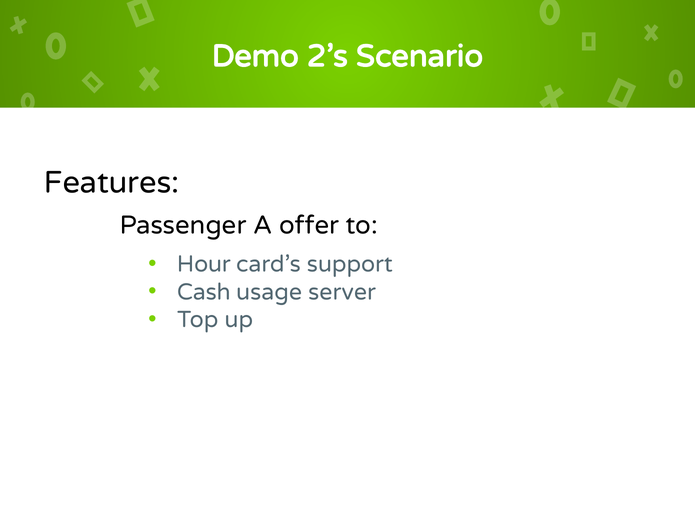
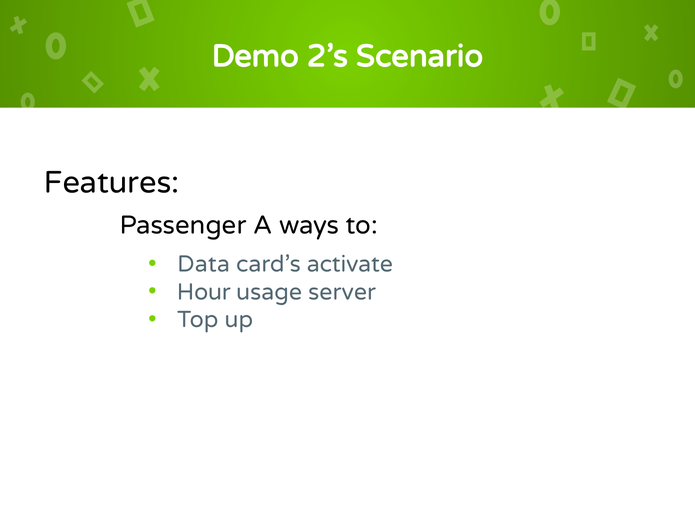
offer: offer -> ways
Hour: Hour -> Data
support: support -> activate
Cash: Cash -> Hour
